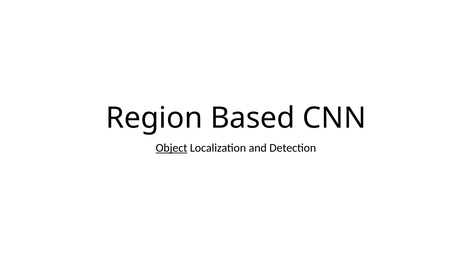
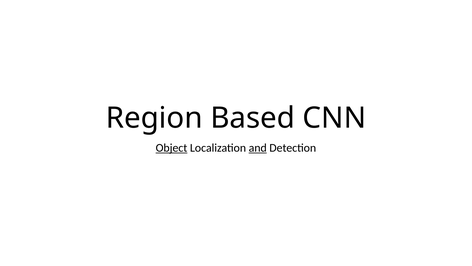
and underline: none -> present
